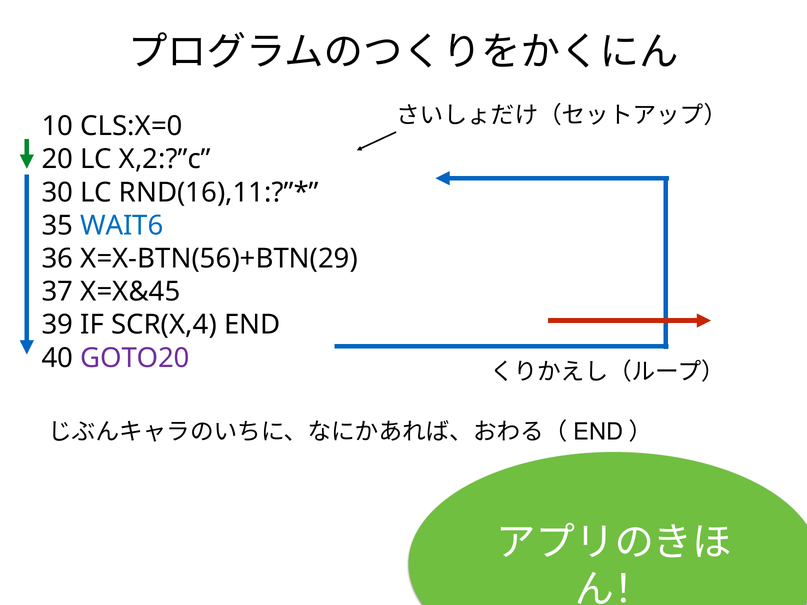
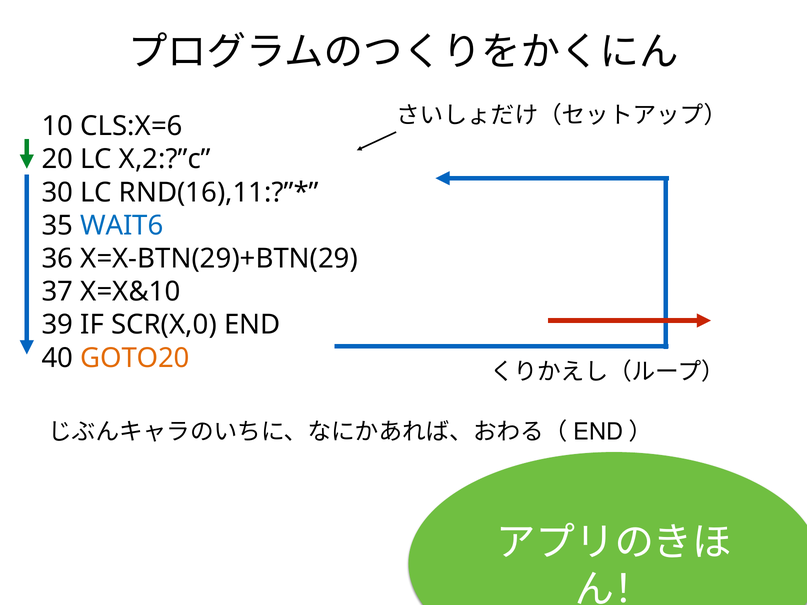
CLS:X=0: CLS:X=0 -> CLS:X=6
X=X-BTN(56)+BTN(29: X=X-BTN(56)+BTN(29 -> X=X-BTN(29)+BTN(29
X=X&45: X=X&45 -> X=X&10
SCR(X,4: SCR(X,4 -> SCR(X,0
GOTO20 colour: purple -> orange
